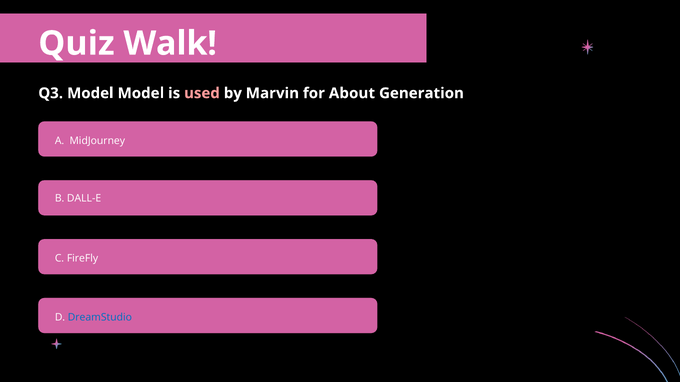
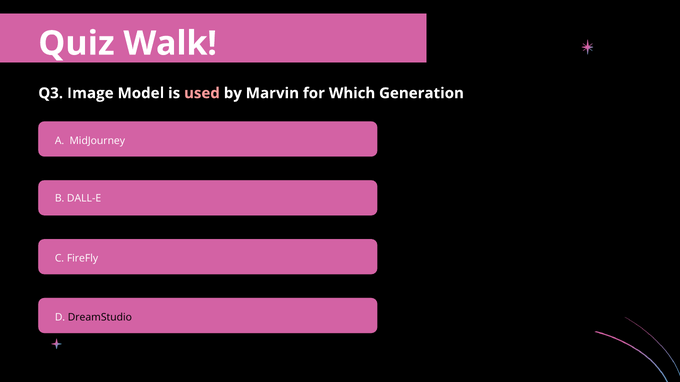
Q3 Model: Model -> Image
About: About -> Which
DreamStudio colour: blue -> black
